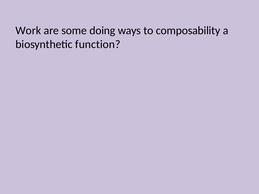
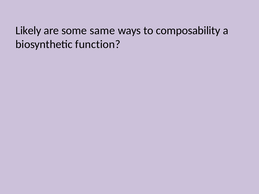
Work: Work -> Likely
doing: doing -> same
